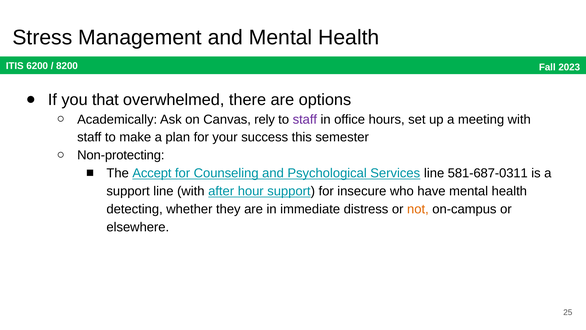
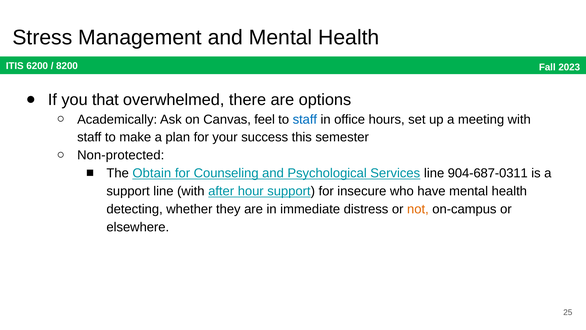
rely: rely -> feel
staff at (305, 119) colour: purple -> blue
Non-protecting: Non-protecting -> Non-protected
Accept: Accept -> Obtain
581‑687‑0311: 581‑687‑0311 -> 904‑687‑0311
